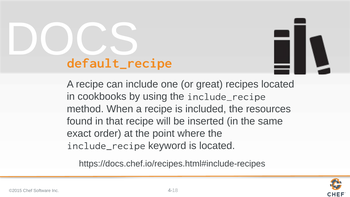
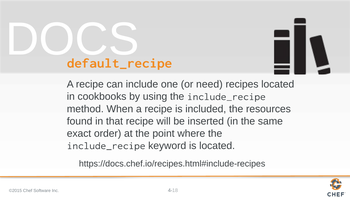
great: great -> need
